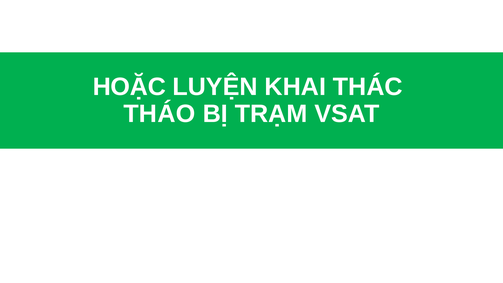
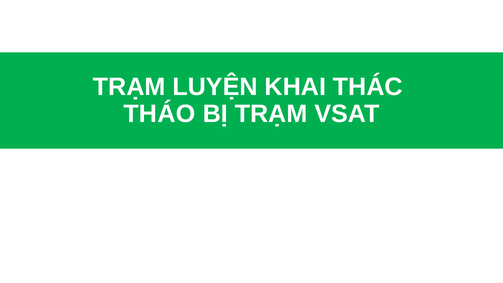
HOẶC at (129, 87): HOẶC -> TRẠM
